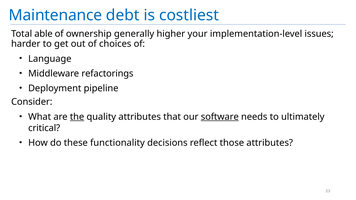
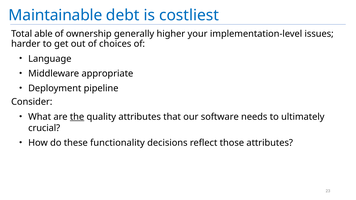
Maintenance: Maintenance -> Maintainable
refactorings: refactorings -> appropriate
software underline: present -> none
critical: critical -> crucial
